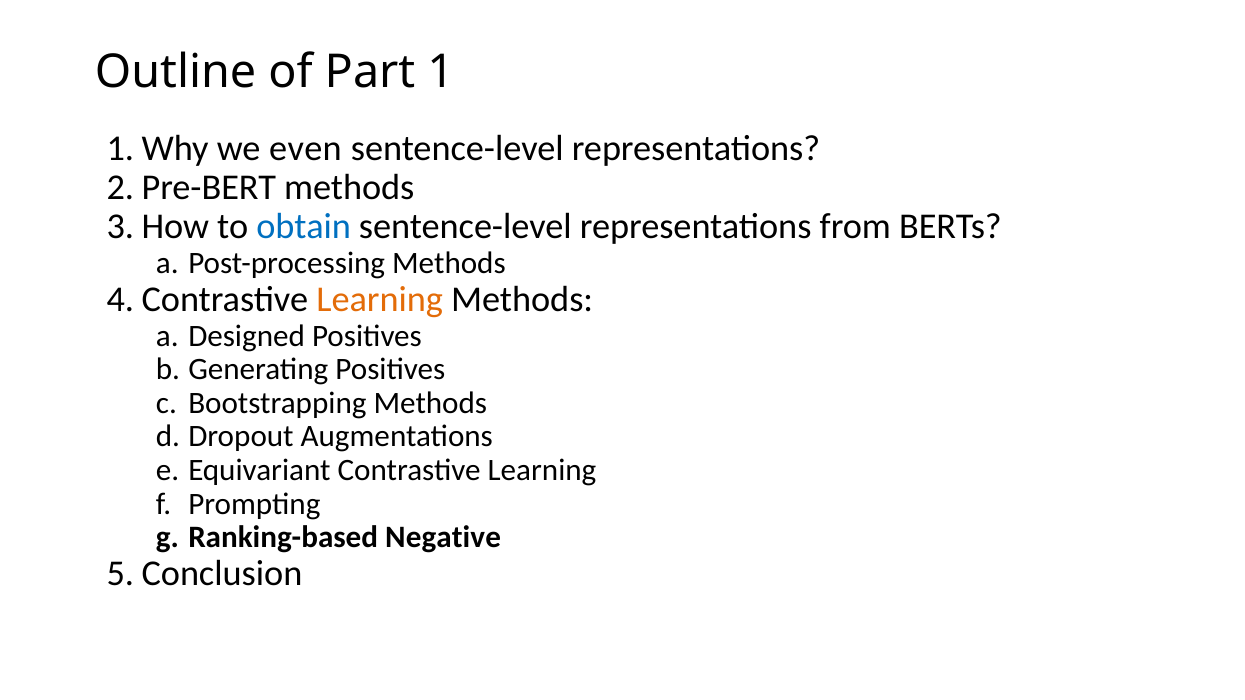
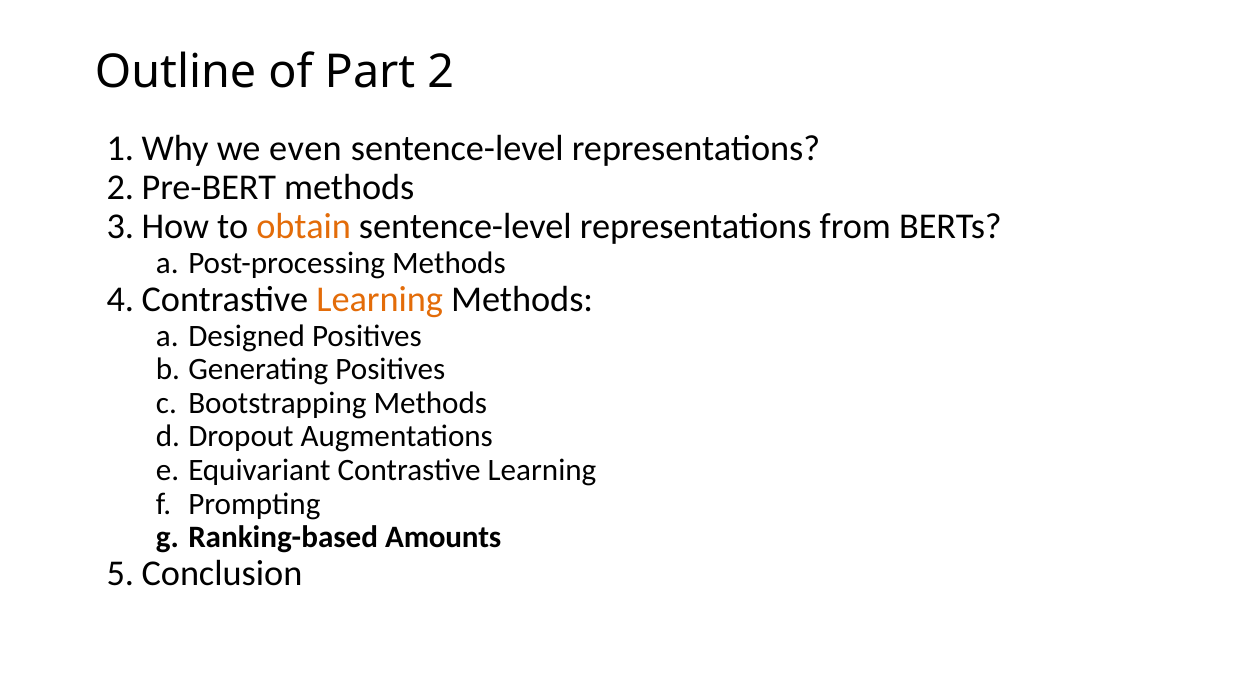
1: 1 -> 2
obtain colour: blue -> orange
Negative: Negative -> Amounts
